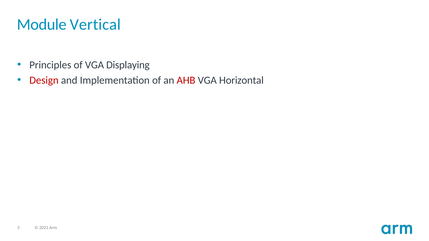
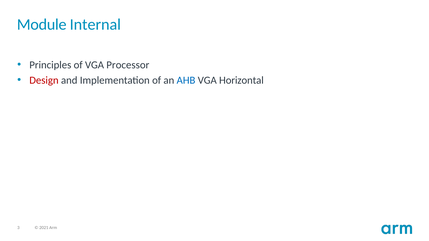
Vertical: Vertical -> Internal
Displaying: Displaying -> Processor
AHB colour: red -> blue
